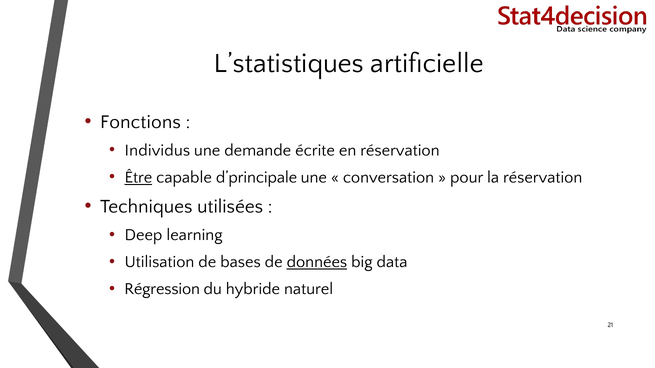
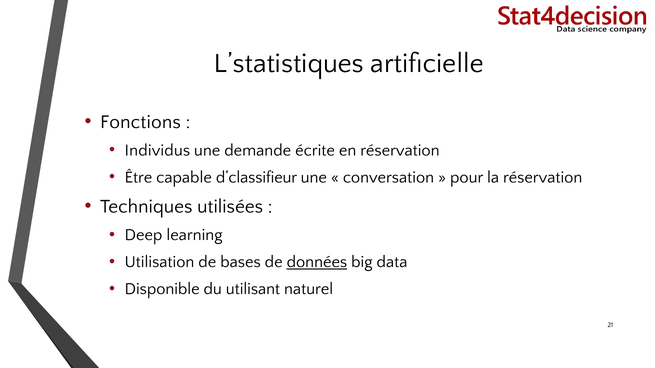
Être underline: present -> none
d’principale: d’principale -> d’classifieur
Régression: Régression -> Disponible
hybride: hybride -> utilisant
